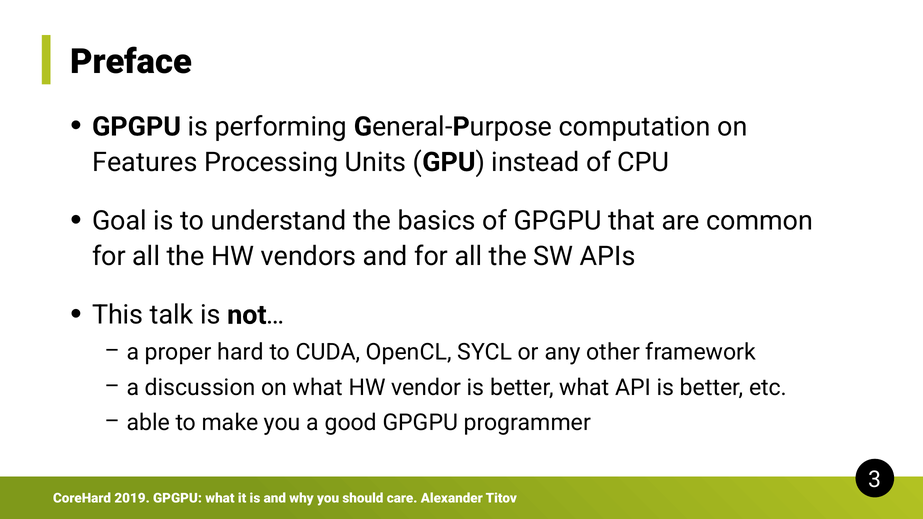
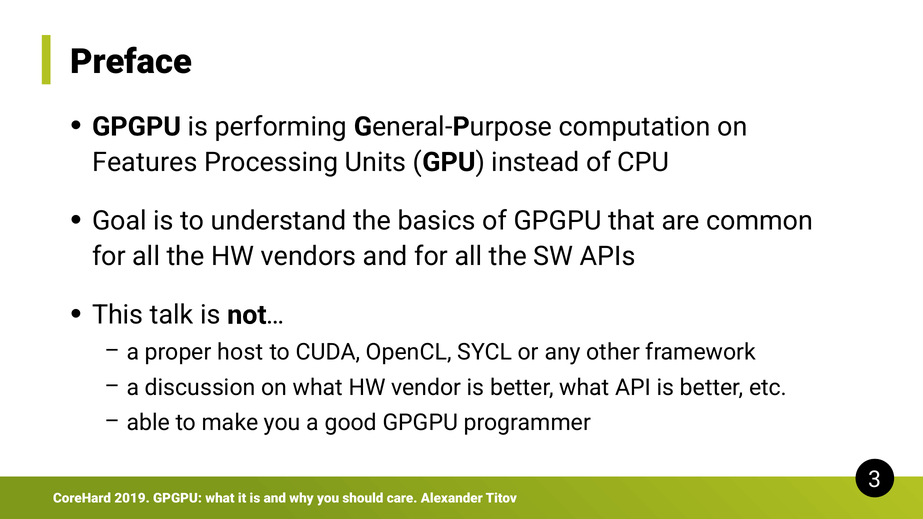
hard: hard -> host
